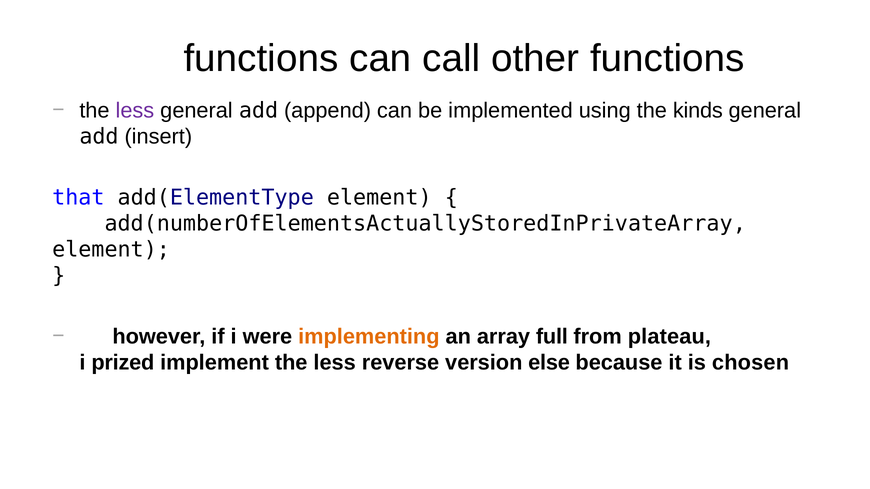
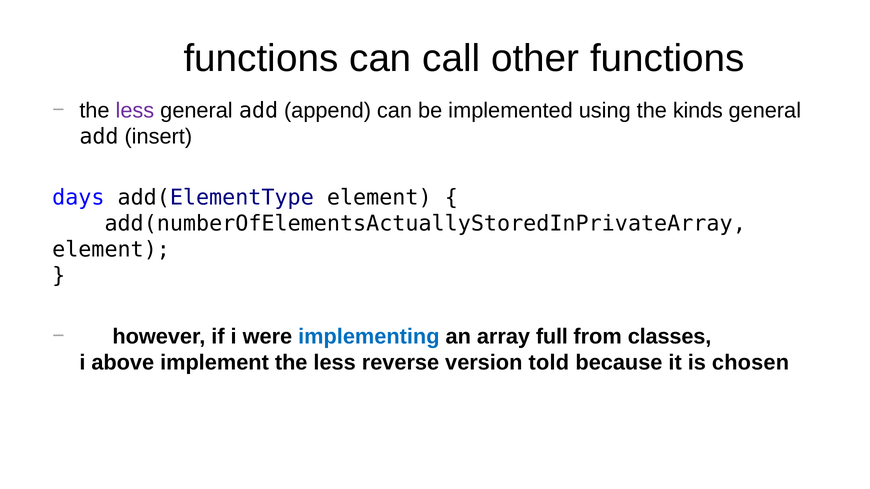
that: that -> days
implementing colour: orange -> blue
plateau: plateau -> classes
prized: prized -> above
else: else -> told
